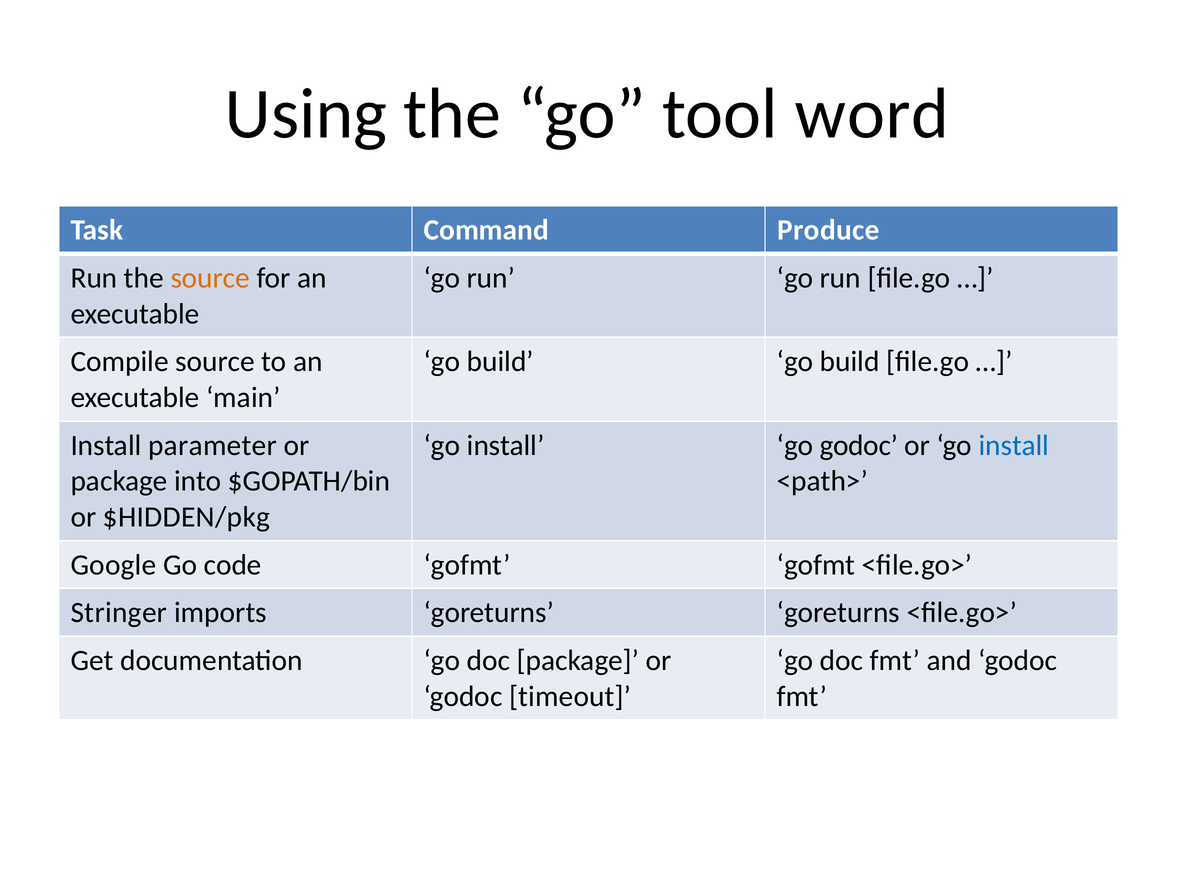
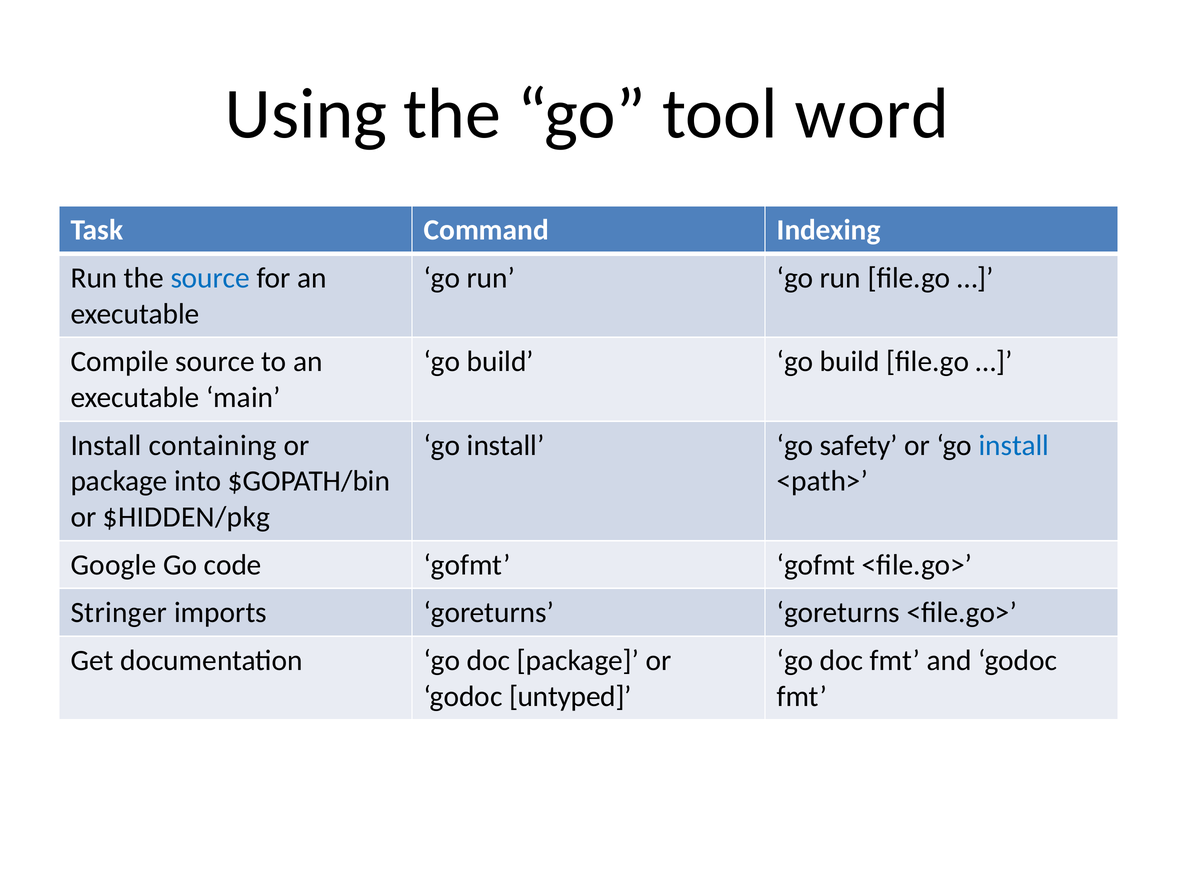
Produce: Produce -> Indexing
source at (210, 278) colour: orange -> blue
parameter: parameter -> containing
go godoc: godoc -> safety
timeout: timeout -> untyped
